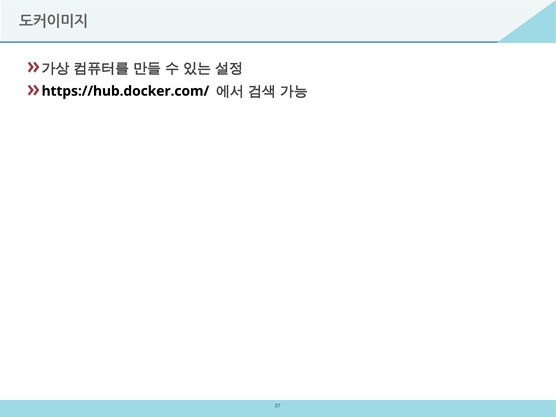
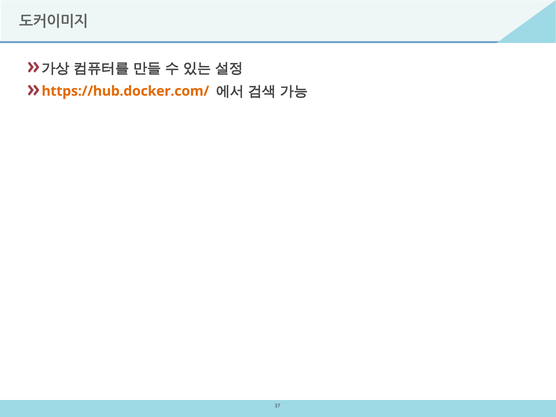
https://hub.docker.com/ colour: black -> orange
